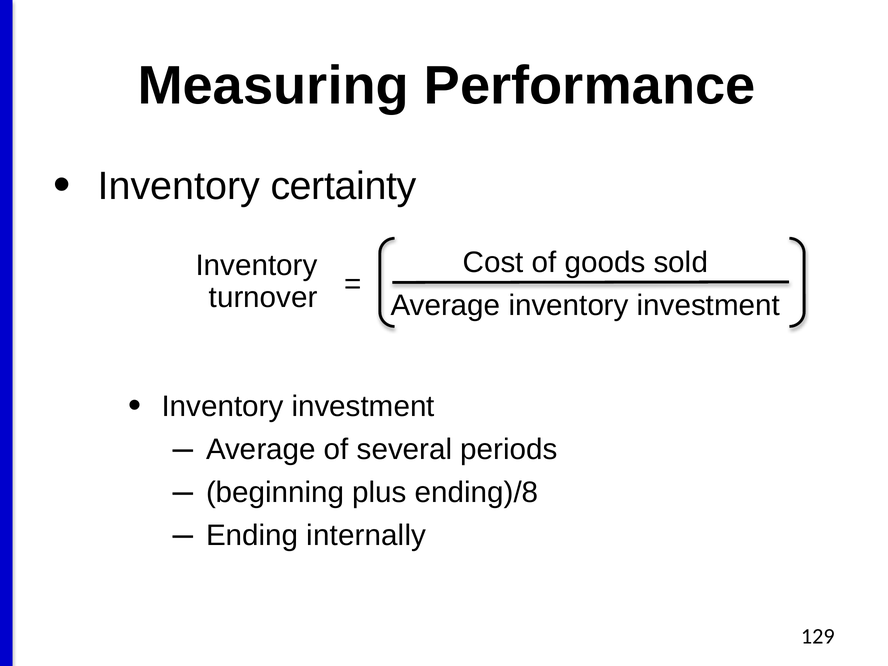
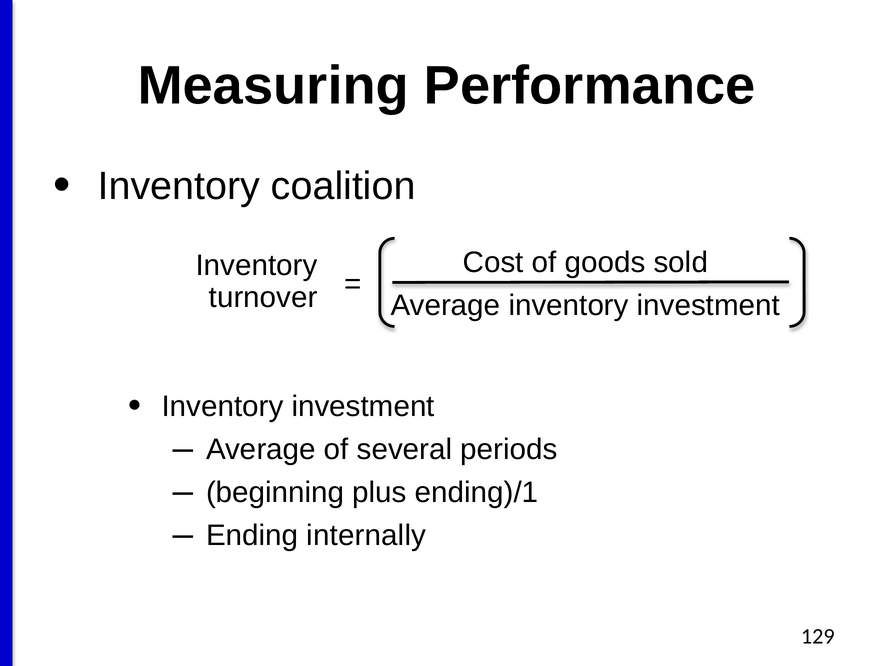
certainty: certainty -> coalition
ending)/8: ending)/8 -> ending)/1
